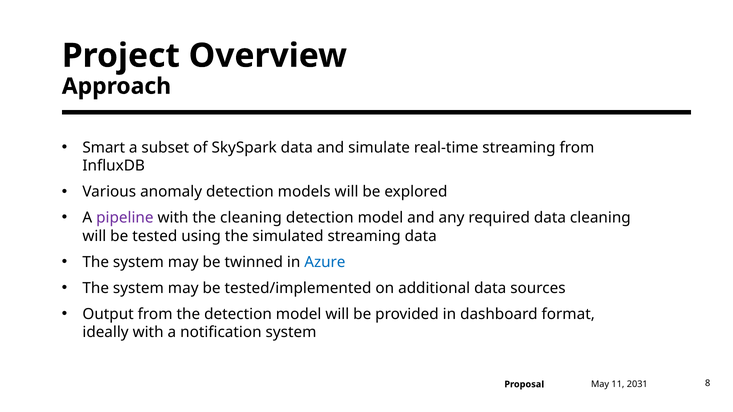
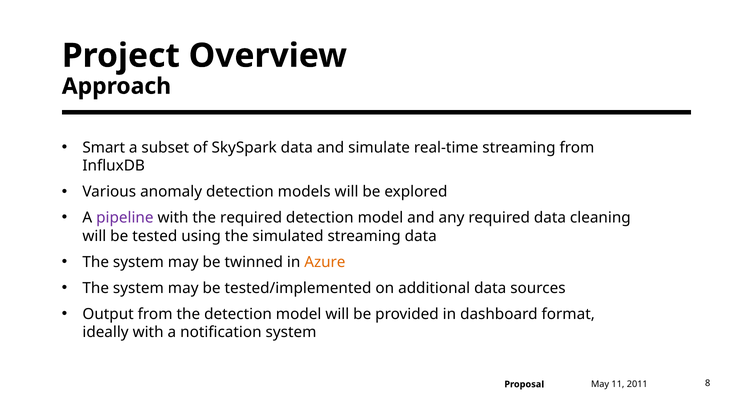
the cleaning: cleaning -> required
Azure colour: blue -> orange
2031: 2031 -> 2011
